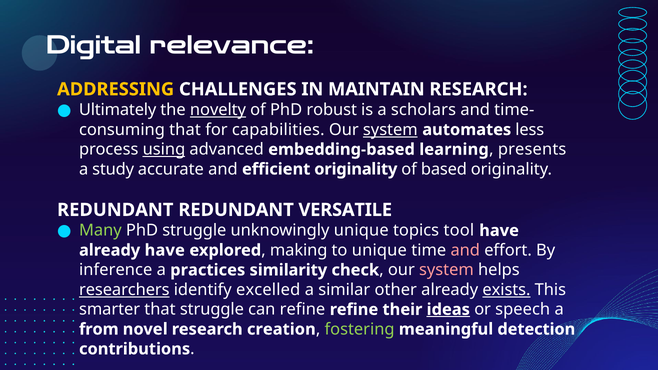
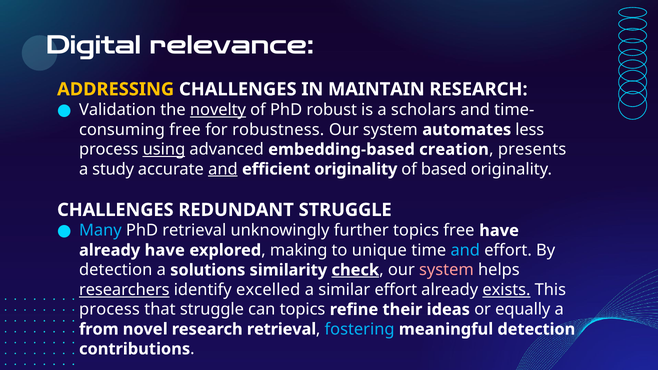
Ultimately: Ultimately -> Validation
that at (185, 130): that -> free
capabilities: capabilities -> robustness
system at (390, 130) underline: present -> none
learning: learning -> creation
and at (223, 169) underline: none -> present
REDUNDANT at (115, 210): REDUNDANT -> CHALLENGES
REDUNDANT VERSATILE: VERSATILE -> STRUGGLE
Many colour: light green -> light blue
PhD struggle: struggle -> retrieval
unknowingly unique: unique -> further
topics tool: tool -> free
and at (465, 250) colour: pink -> light blue
inference at (116, 270): inference -> detection
practices: practices -> solutions
check underline: none -> present
similar other: other -> effort
smarter at (110, 310): smarter -> process
can refine: refine -> topics
ideas underline: present -> none
speech: speech -> equally
research creation: creation -> retrieval
fostering colour: light green -> light blue
